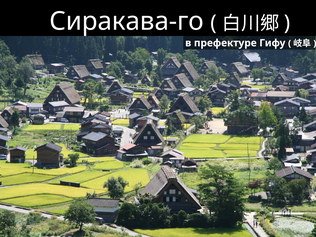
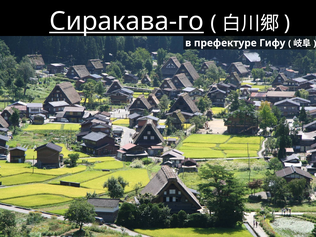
Сиракава-го underline: none -> present
